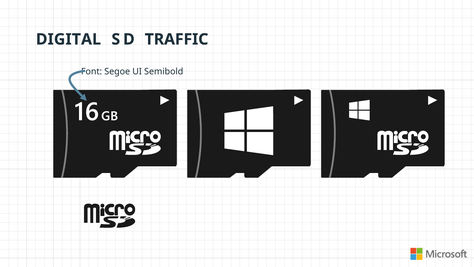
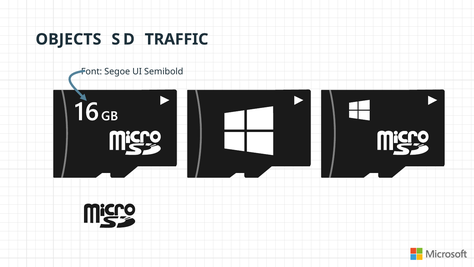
DIGITAL: DIGITAL -> OBJECTS
